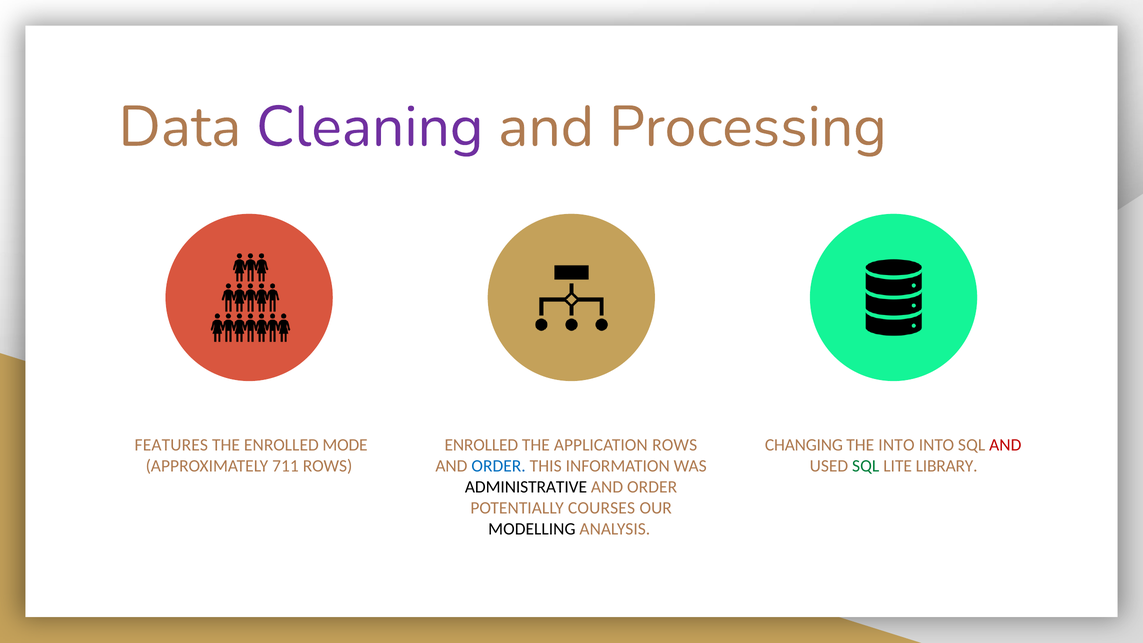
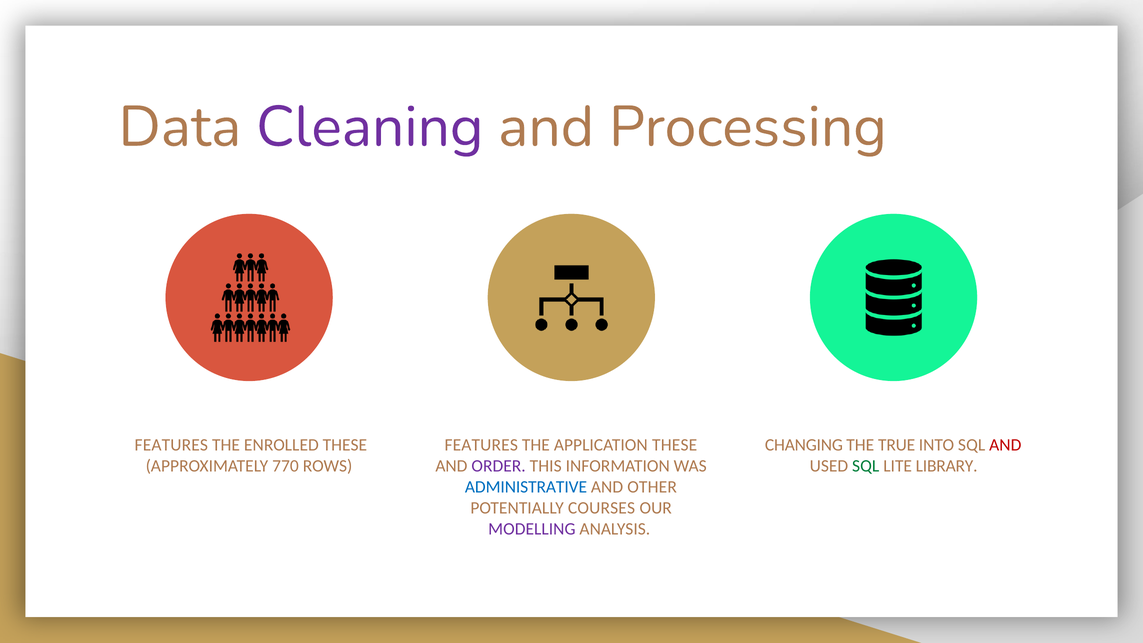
ENROLLED MODE: MODE -> THESE
ENROLLED at (481, 445): ENROLLED -> FEATURES
APPLICATION ROWS: ROWS -> THESE
THE INTO: INTO -> TRUE
711: 711 -> 770
ORDER at (499, 466) colour: blue -> purple
ADMINISTRATIVE colour: black -> blue
ORDER at (652, 487): ORDER -> OTHER
MODELLING colour: black -> purple
